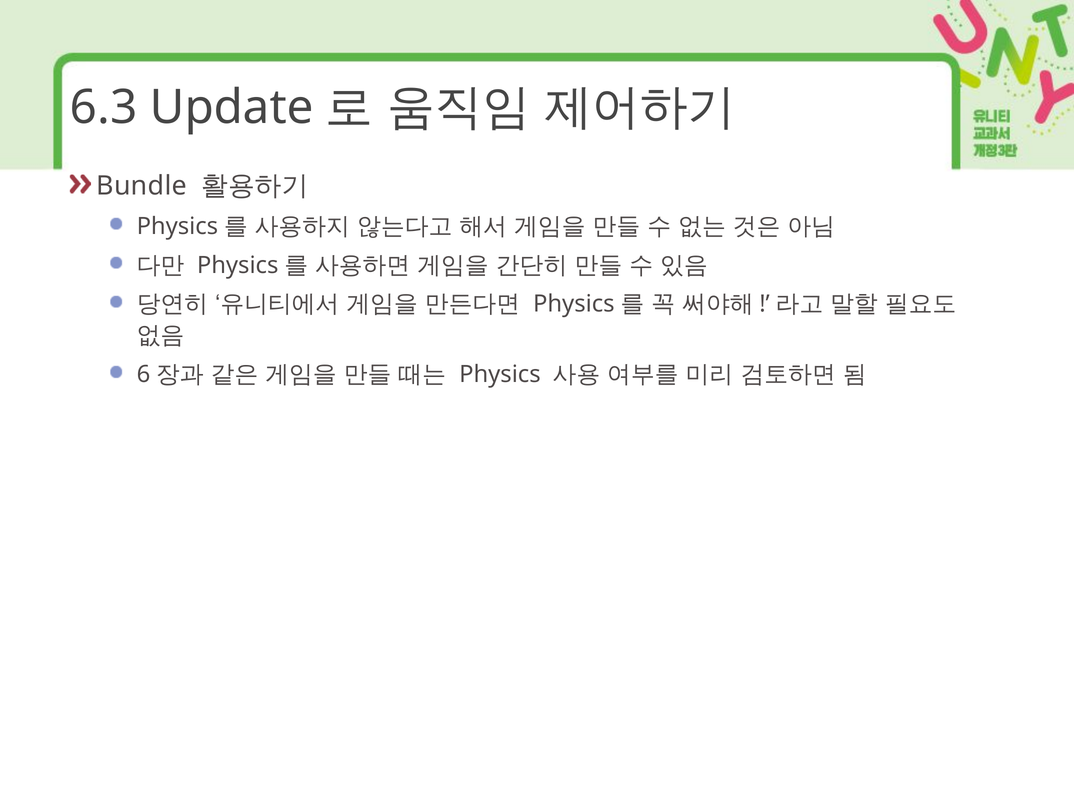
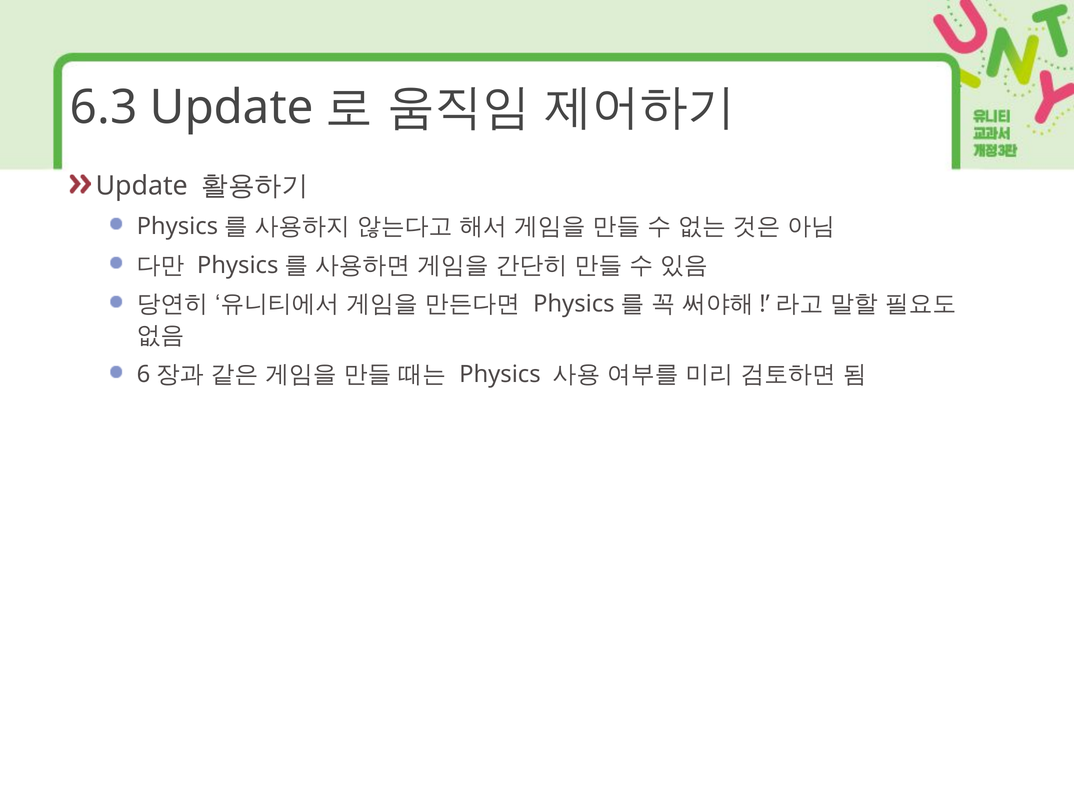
Bundle at (142, 186): Bundle -> Update
